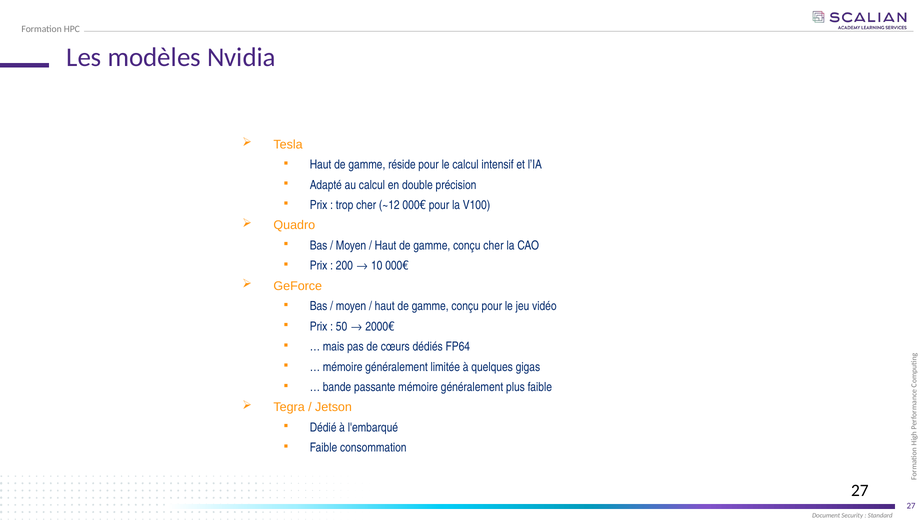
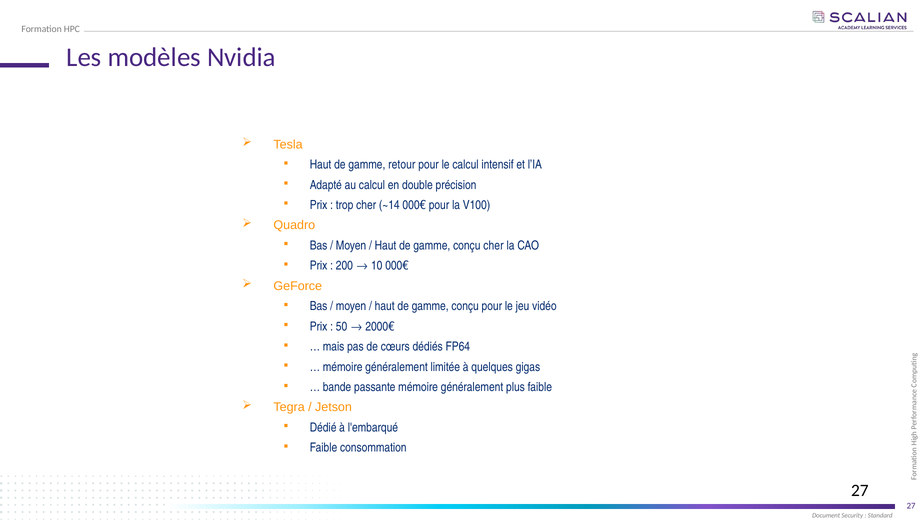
réside: réside -> retour
~12: ~12 -> ~14
